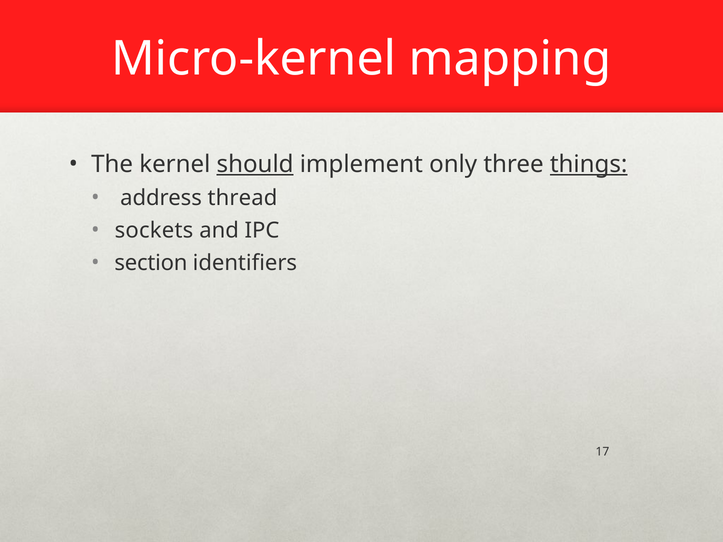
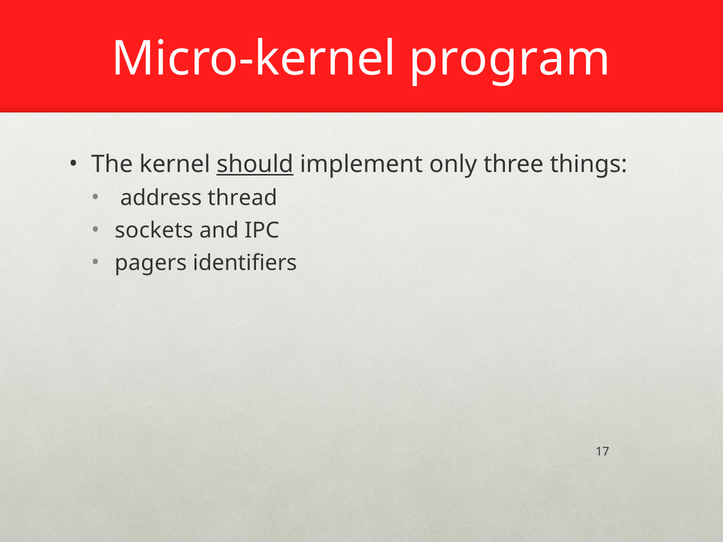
mapping: mapping -> program
things underline: present -> none
section: section -> pagers
